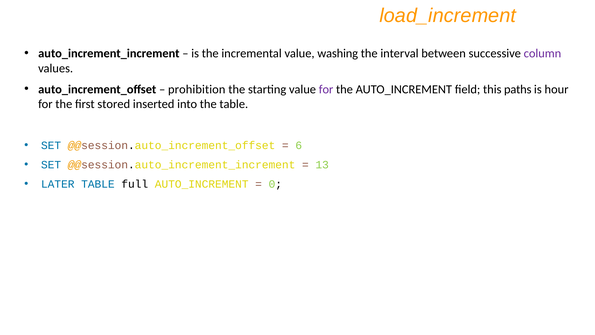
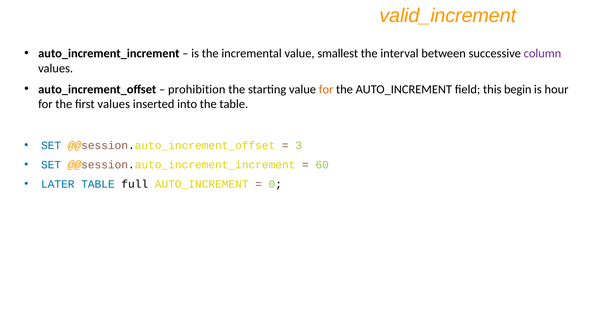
load_increment: load_increment -> valid_increment
washing: washing -> smallest
for at (326, 89) colour: purple -> orange
paths: paths -> begin
first stored: stored -> values
6: 6 -> 3
13: 13 -> 60
